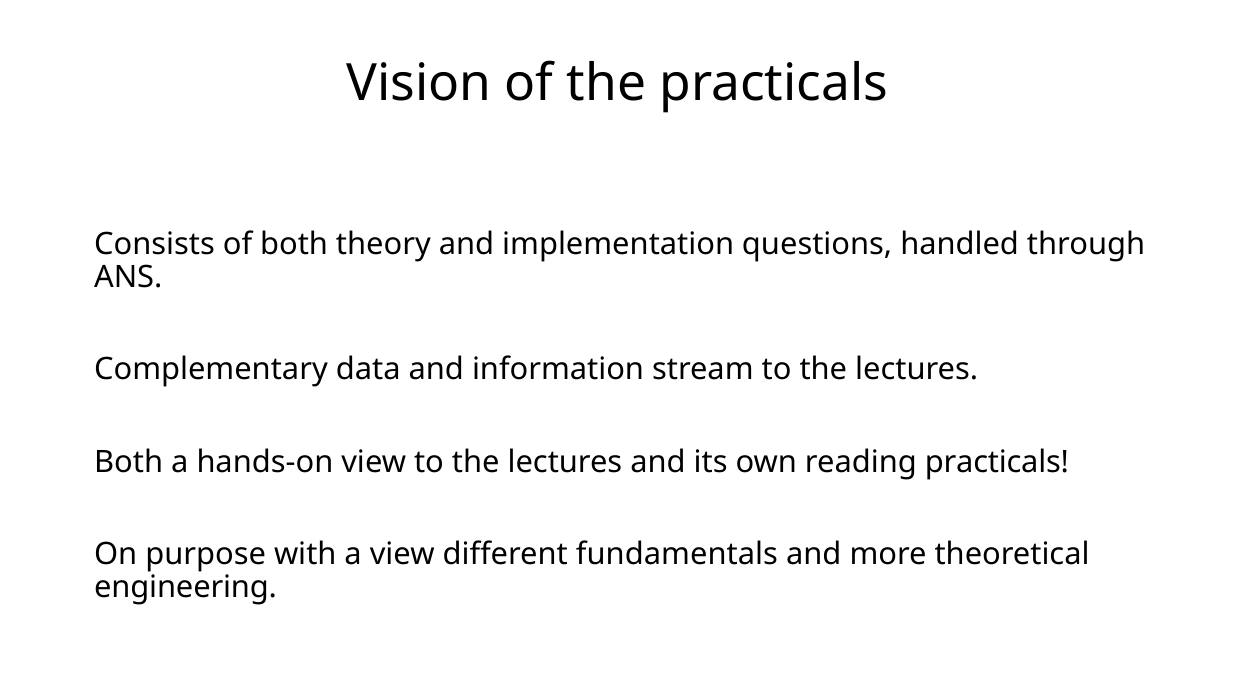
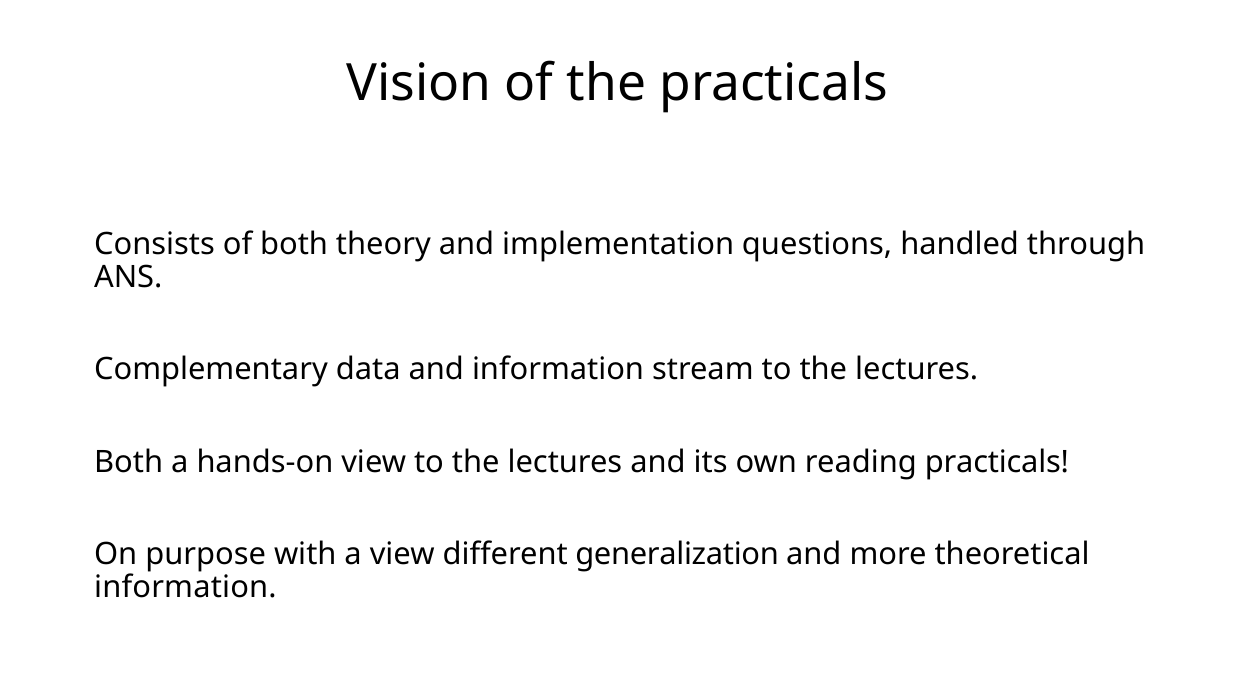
fundamentals: fundamentals -> generalization
engineering at (186, 588): engineering -> information
